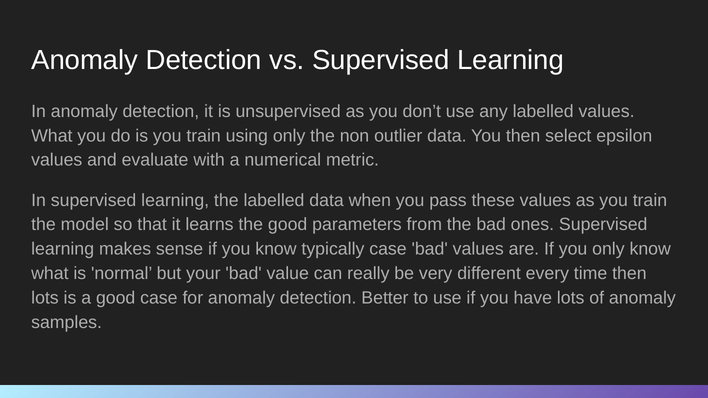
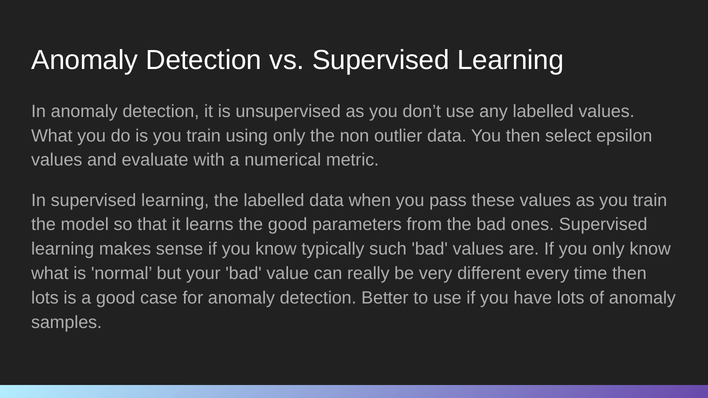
typically case: case -> such
